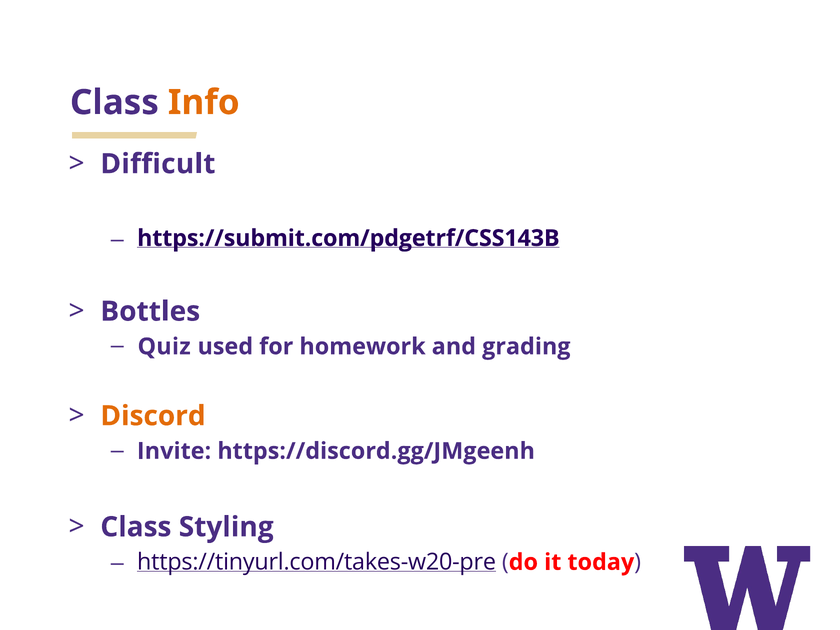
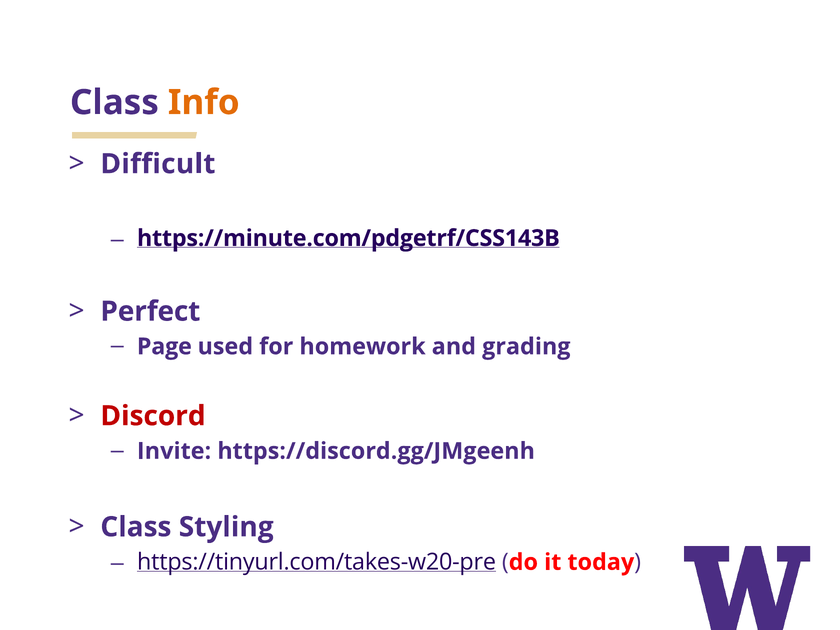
https://submit.com/pdgetrf/CSS143B: https://submit.com/pdgetrf/CSS143B -> https://minute.com/pdgetrf/CSS143B
Bottles: Bottles -> Perfect
Quiz: Quiz -> Page
Discord colour: orange -> red
